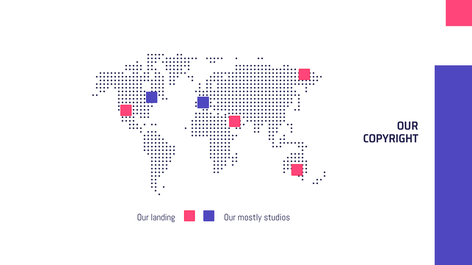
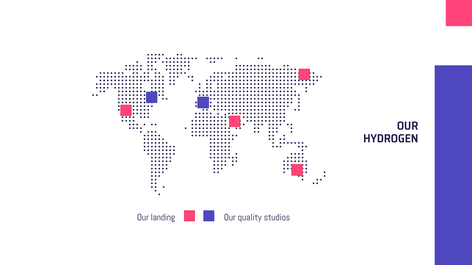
COPYRIGHT: COPYRIGHT -> HYDROGEN
mostly: mostly -> quality
